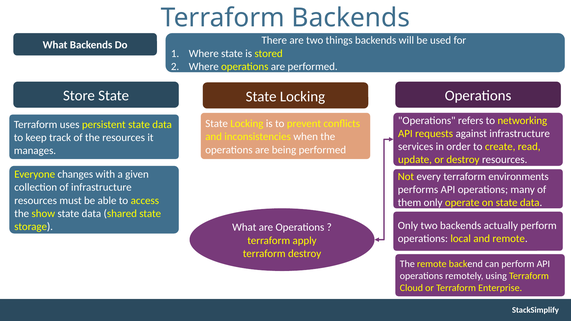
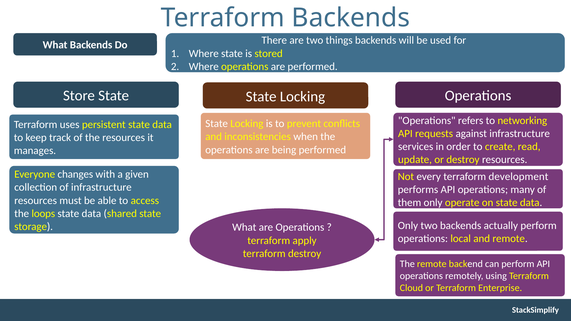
environments: environments -> development
show: show -> loops
